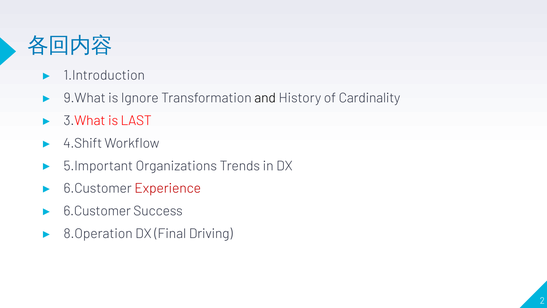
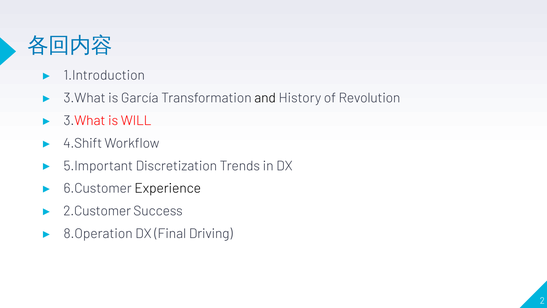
9.What at (85, 98): 9.What -> 3.What
Ignore: Ignore -> García
Cardinality: Cardinality -> Revolution
LAST: LAST -> WILL
Organizations: Organizations -> Discretization
Experience colour: red -> black
6.Customer at (97, 211): 6.Customer -> 2.Customer
